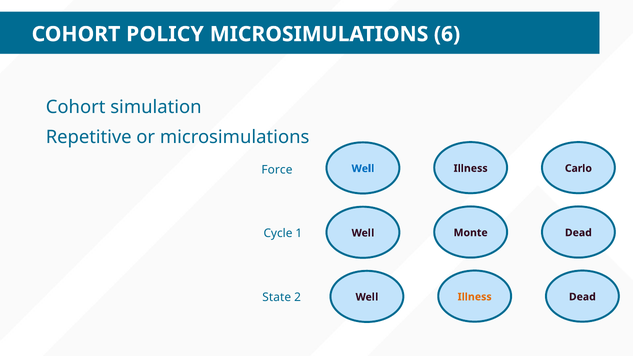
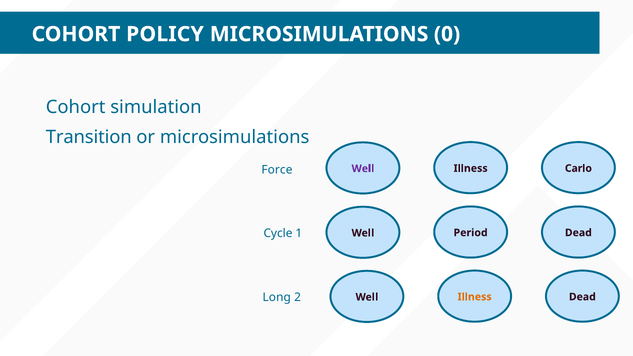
6: 6 -> 0
Repetitive: Repetitive -> Transition
Well at (363, 169) colour: blue -> purple
Monte: Monte -> Period
State: State -> Long
